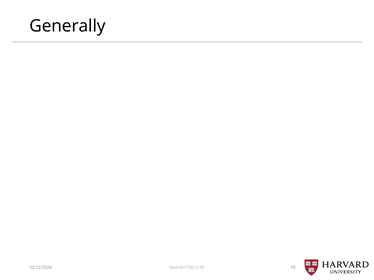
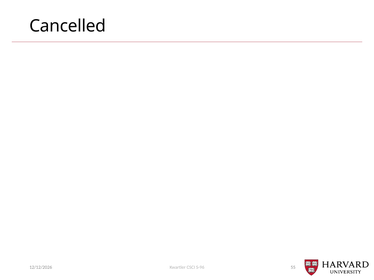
Generally: Generally -> Cancelled
